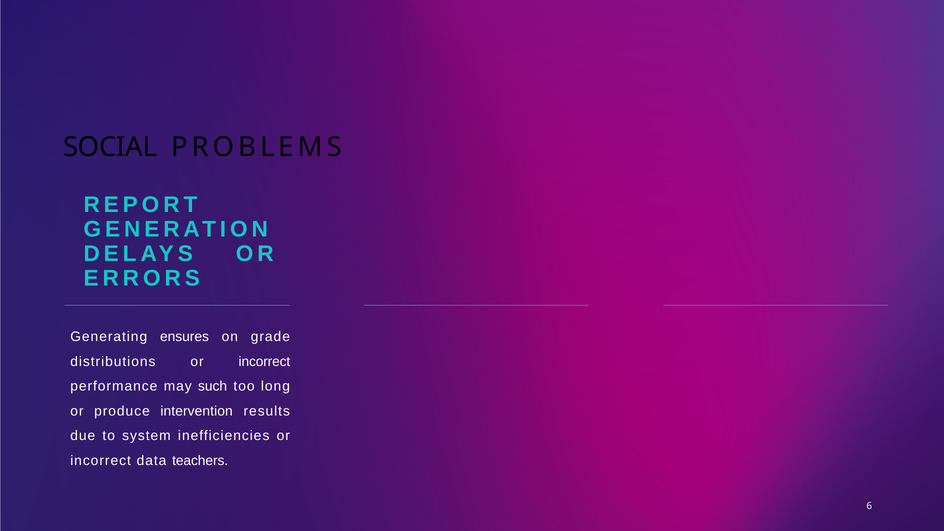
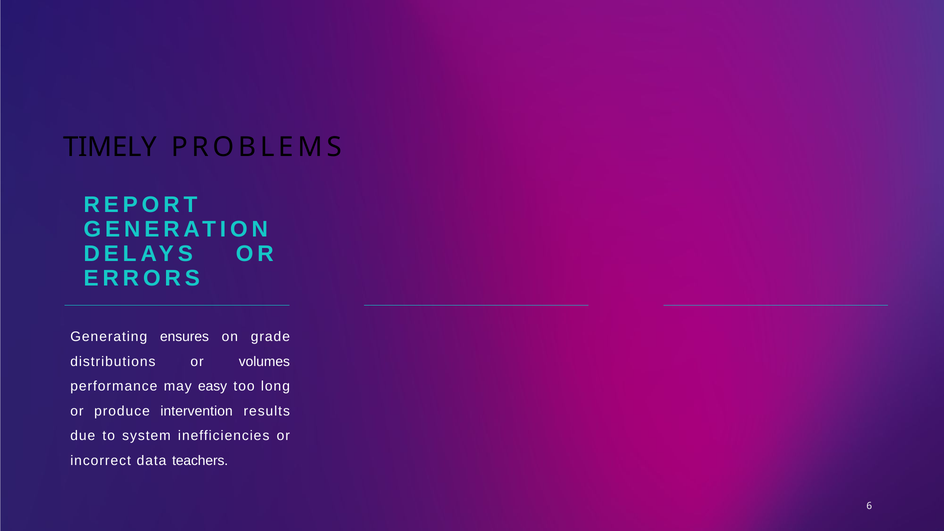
SOCIAL: SOCIAL -> TIMELY
distributions or incorrect: incorrect -> volumes
such: such -> easy
